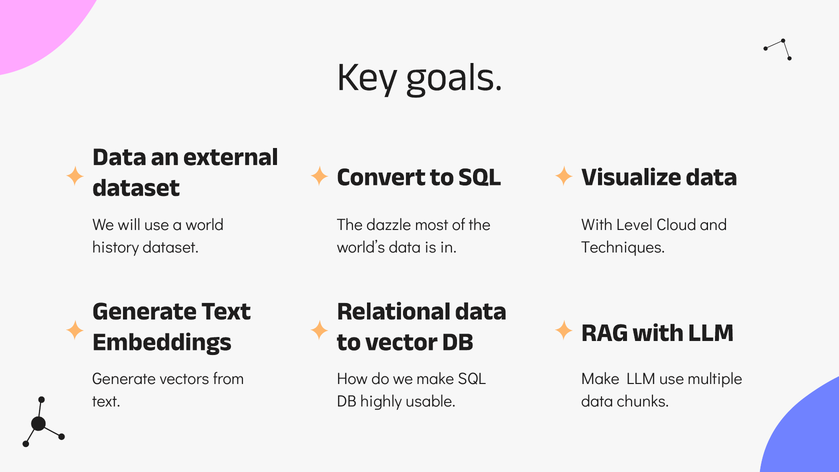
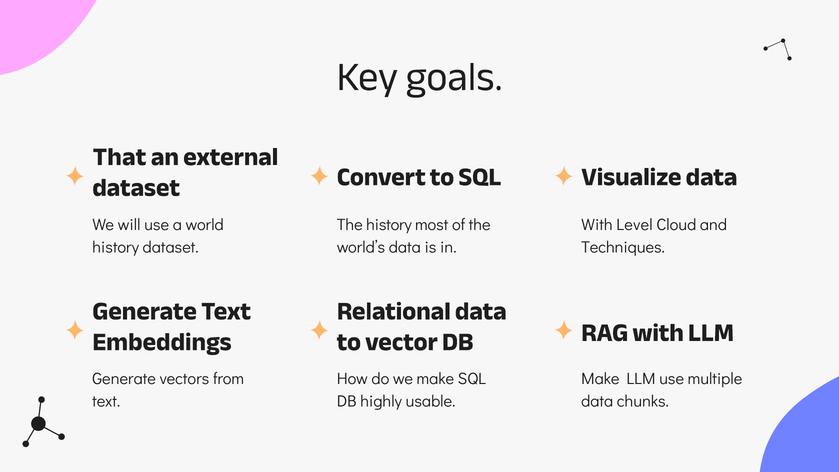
Data at (119, 157): Data -> That
The dazzle: dazzle -> history
